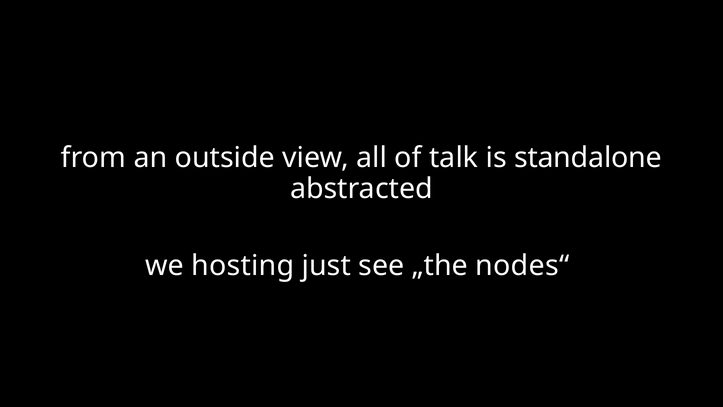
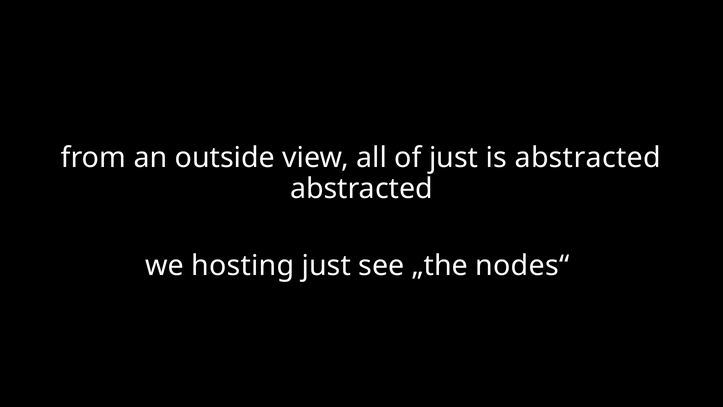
of talk: talk -> just
is standalone: standalone -> abstracted
